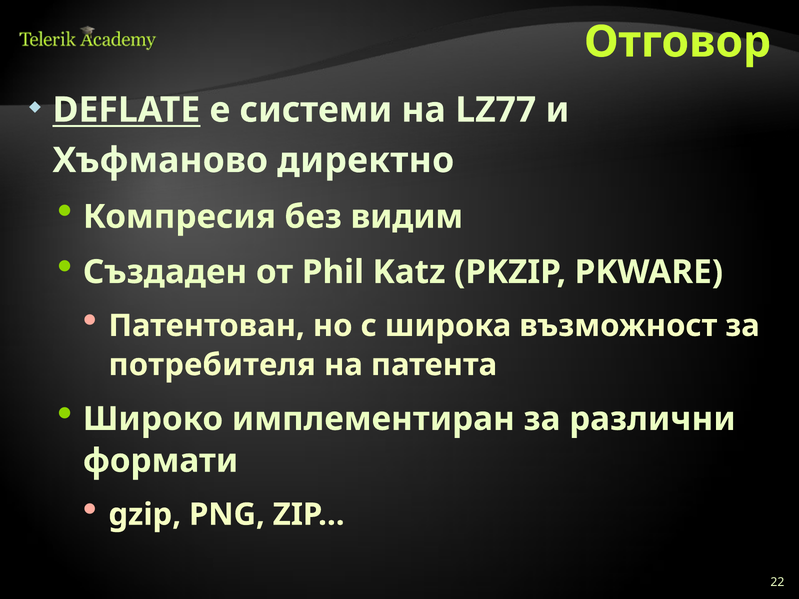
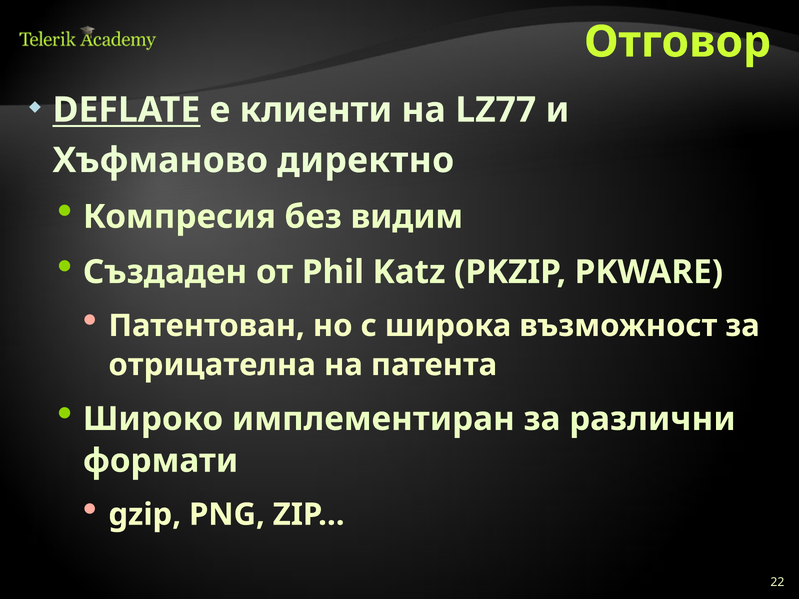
системи: системи -> клиенти
потребителя: потребителя -> отрицателна
